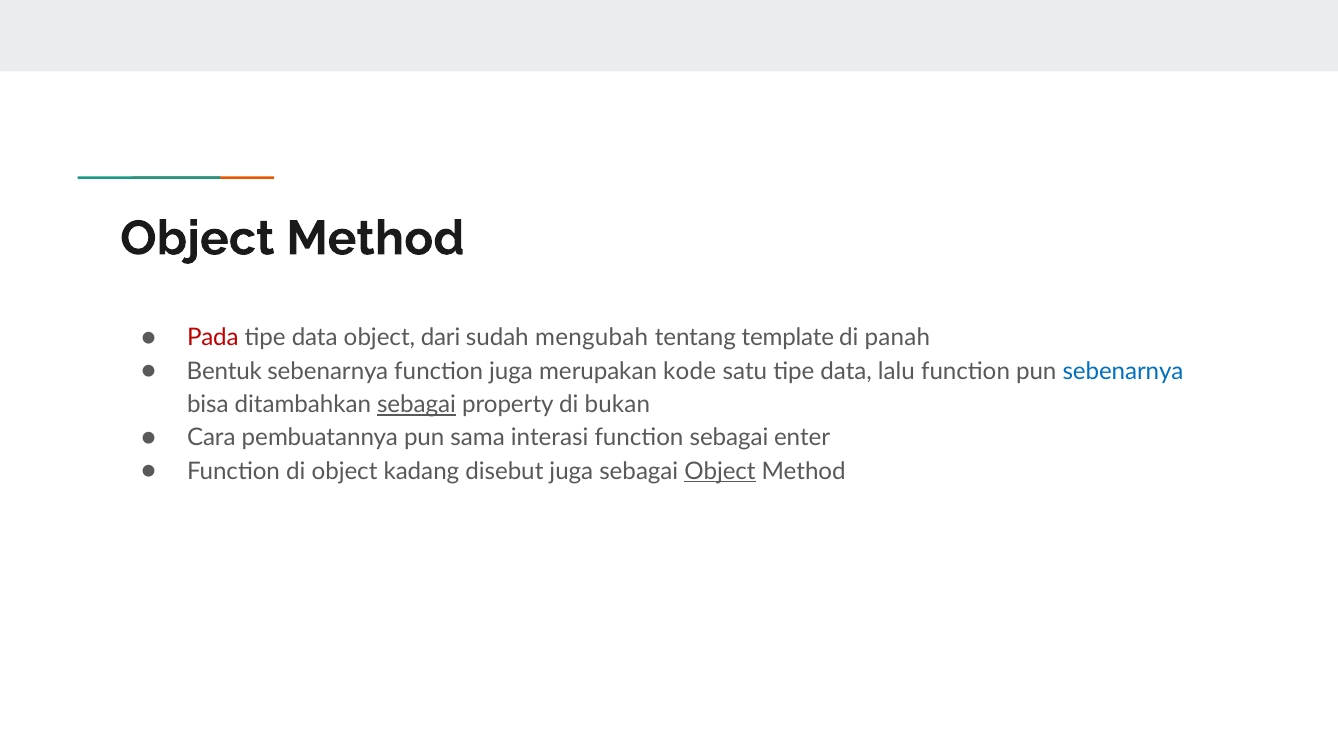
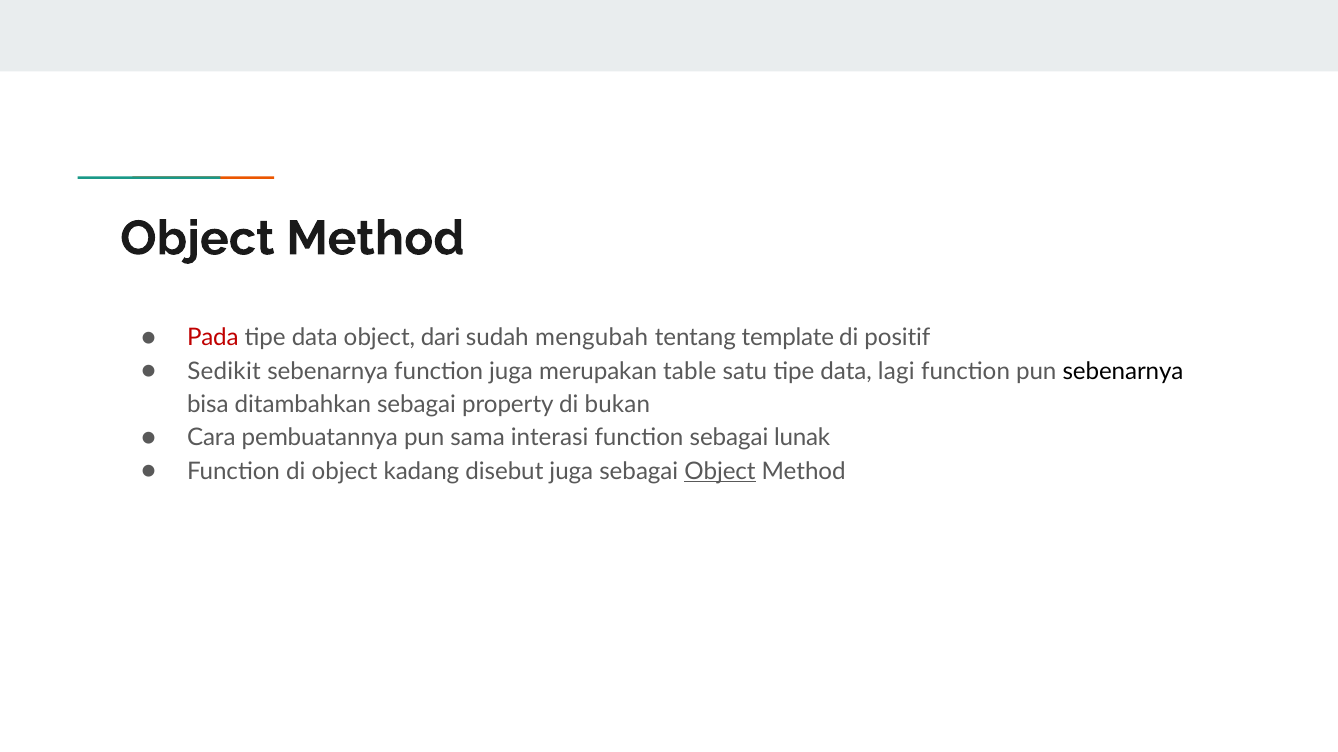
panah: panah -> positif
Bentuk: Bentuk -> Sedikit
kode: kode -> table
lalu: lalu -> lagi
sebenarnya at (1123, 371) colour: blue -> black
sebagai at (416, 405) underline: present -> none
enter: enter -> lunak
